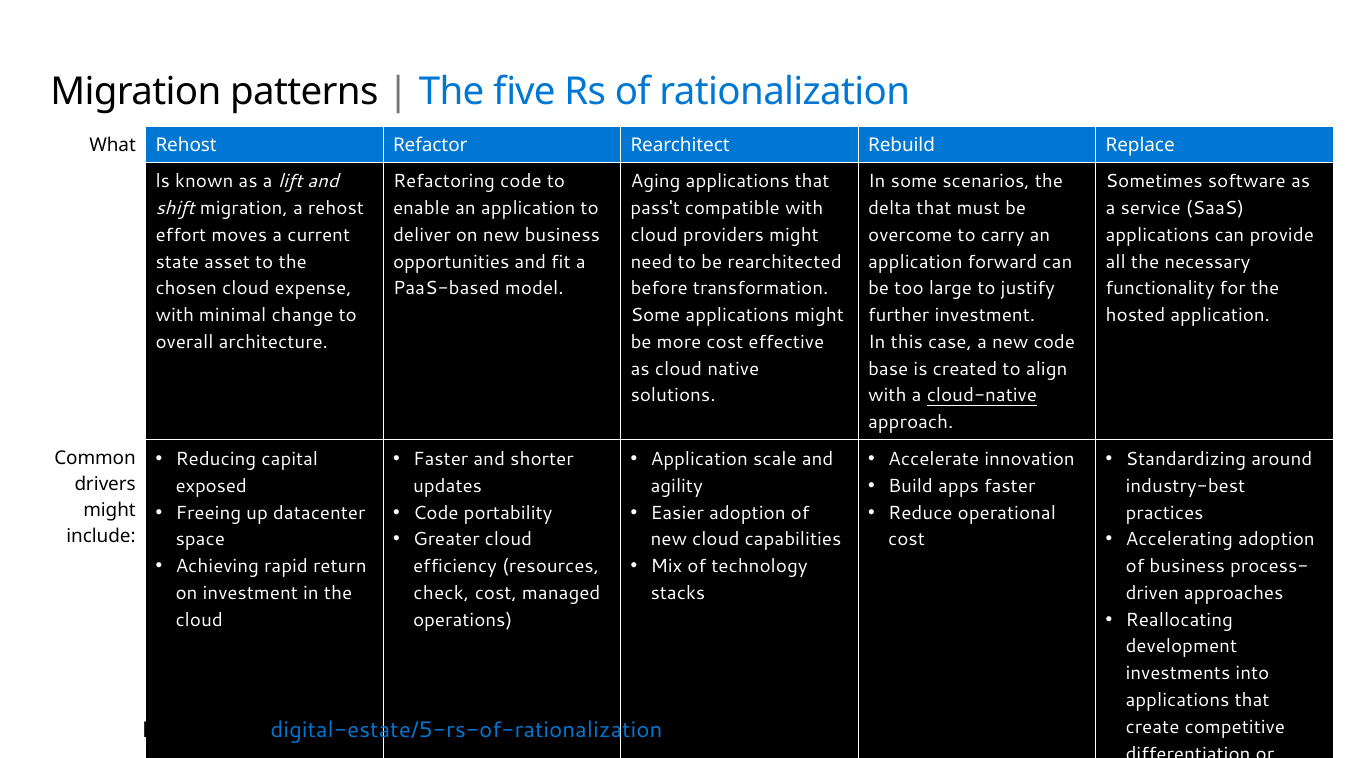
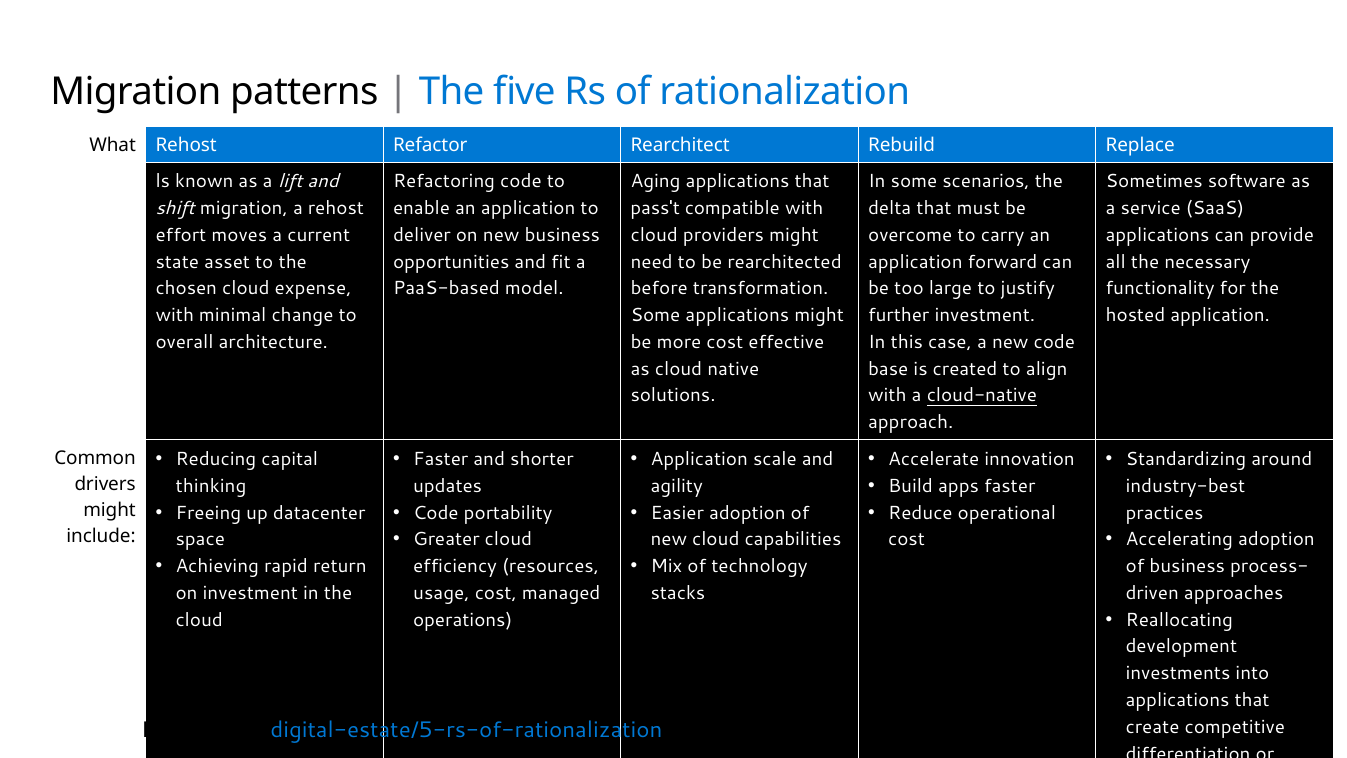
exposed: exposed -> thinking
check: check -> usage
